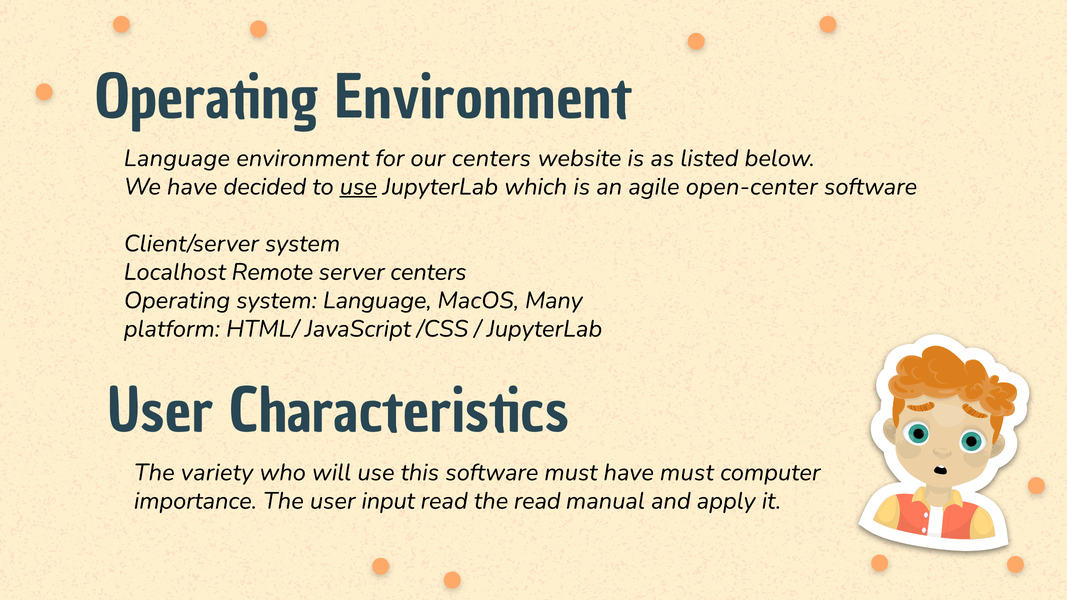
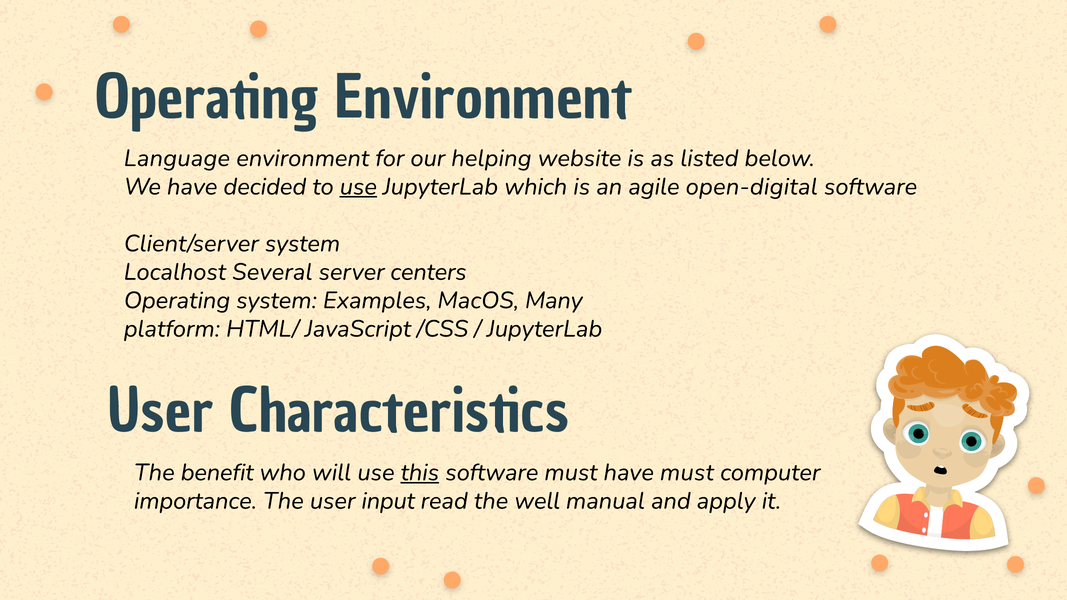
our centers: centers -> helping
open-center: open-center -> open-digital
Remote: Remote -> Several
system Language: Language -> Examples
variety: variety -> benefit
this underline: none -> present
the read: read -> well
